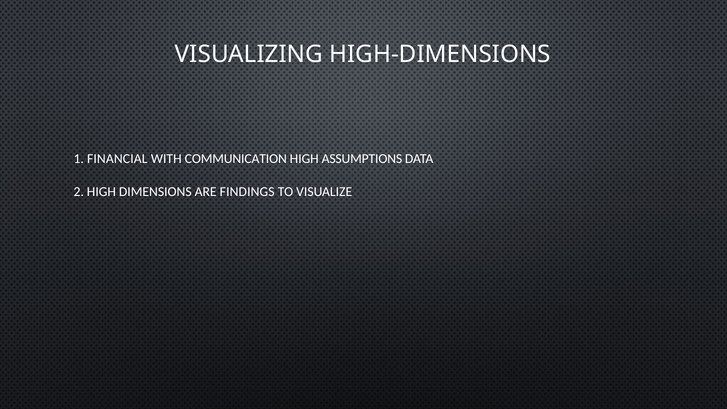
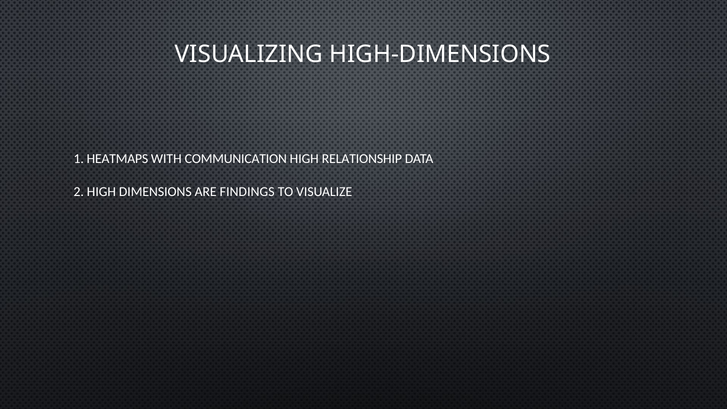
FINANCIAL: FINANCIAL -> HEATMAPS
ASSUMPTIONS: ASSUMPTIONS -> RELATIONSHIP
